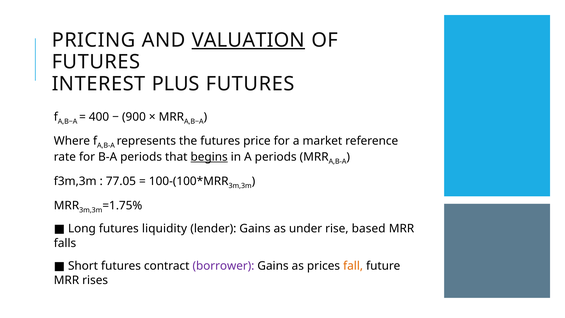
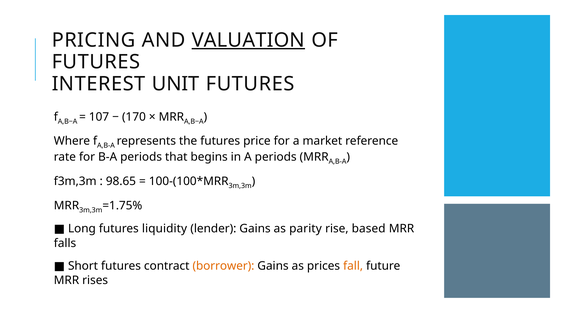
PLUS: PLUS -> UNIT
400: 400 -> 107
900: 900 -> 170
begins underline: present -> none
77.05: 77.05 -> 98.65
under: under -> parity
borrower colour: purple -> orange
